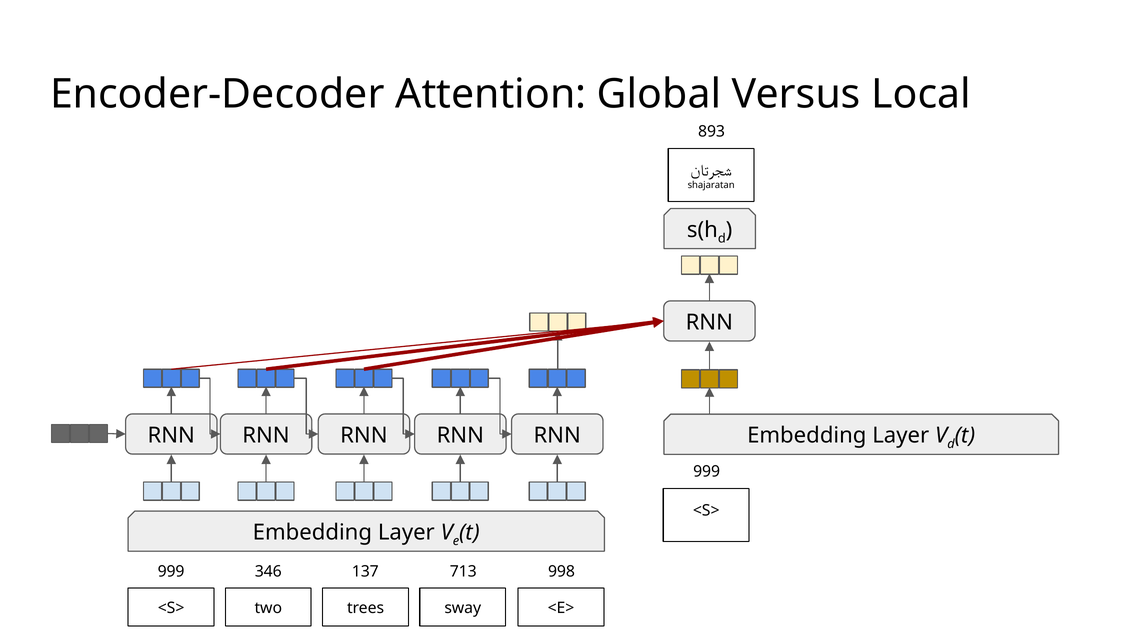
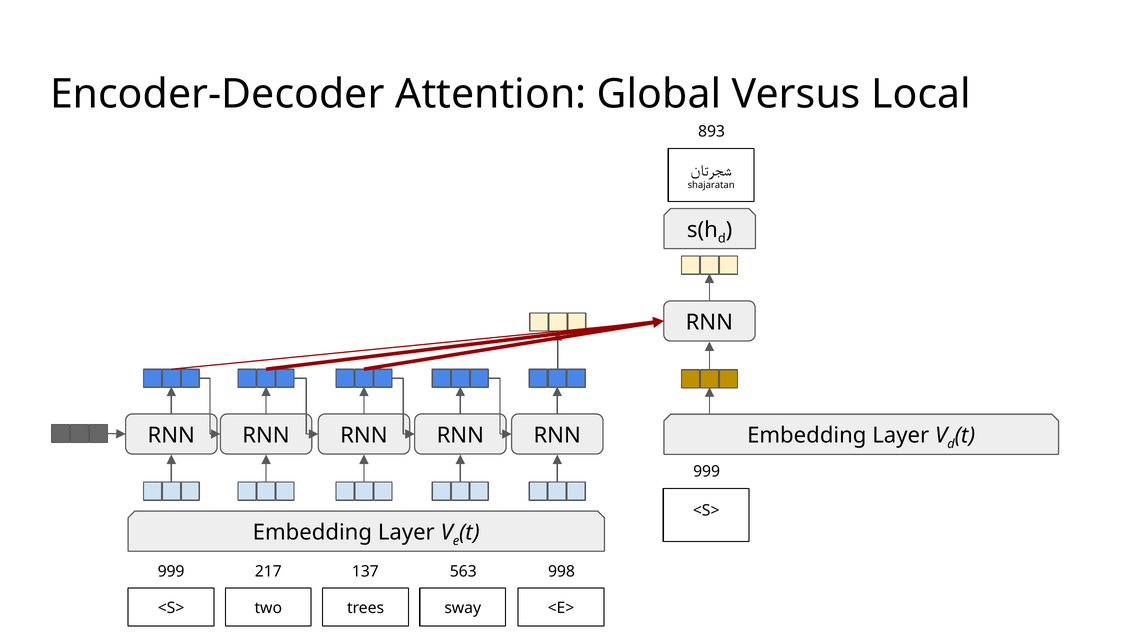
346: 346 -> 217
713: 713 -> 563
